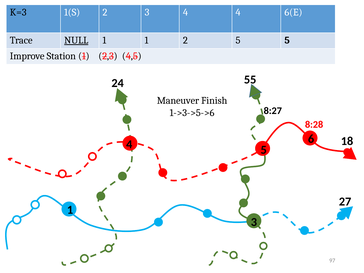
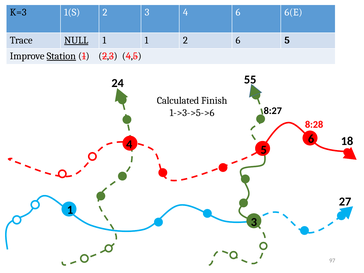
4 4: 4 -> 6
2 5: 5 -> 6
Station underline: none -> present
Maneuver: Maneuver -> Calculated
